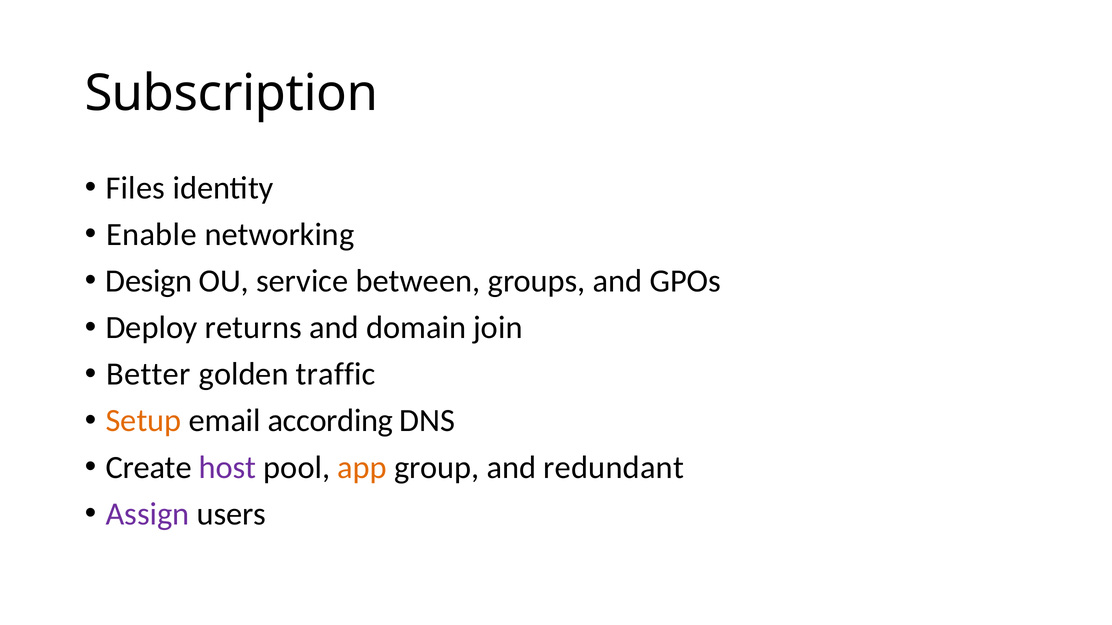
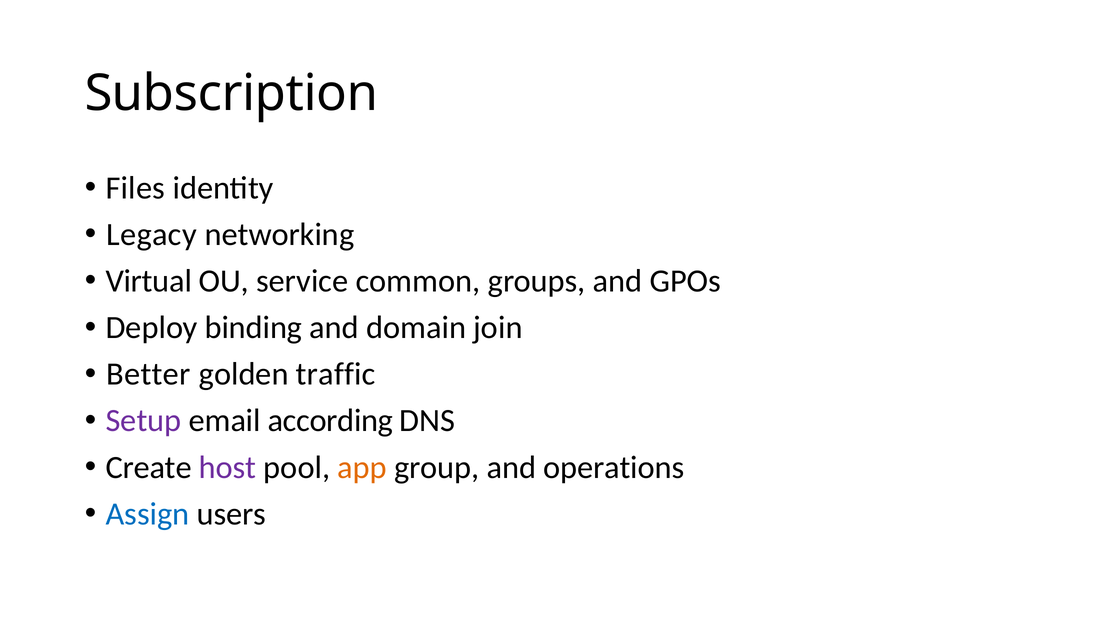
Enable: Enable -> Legacy
Design: Design -> Virtual
between: between -> common
returns: returns -> binding
Setup colour: orange -> purple
redundant: redundant -> operations
Assign colour: purple -> blue
